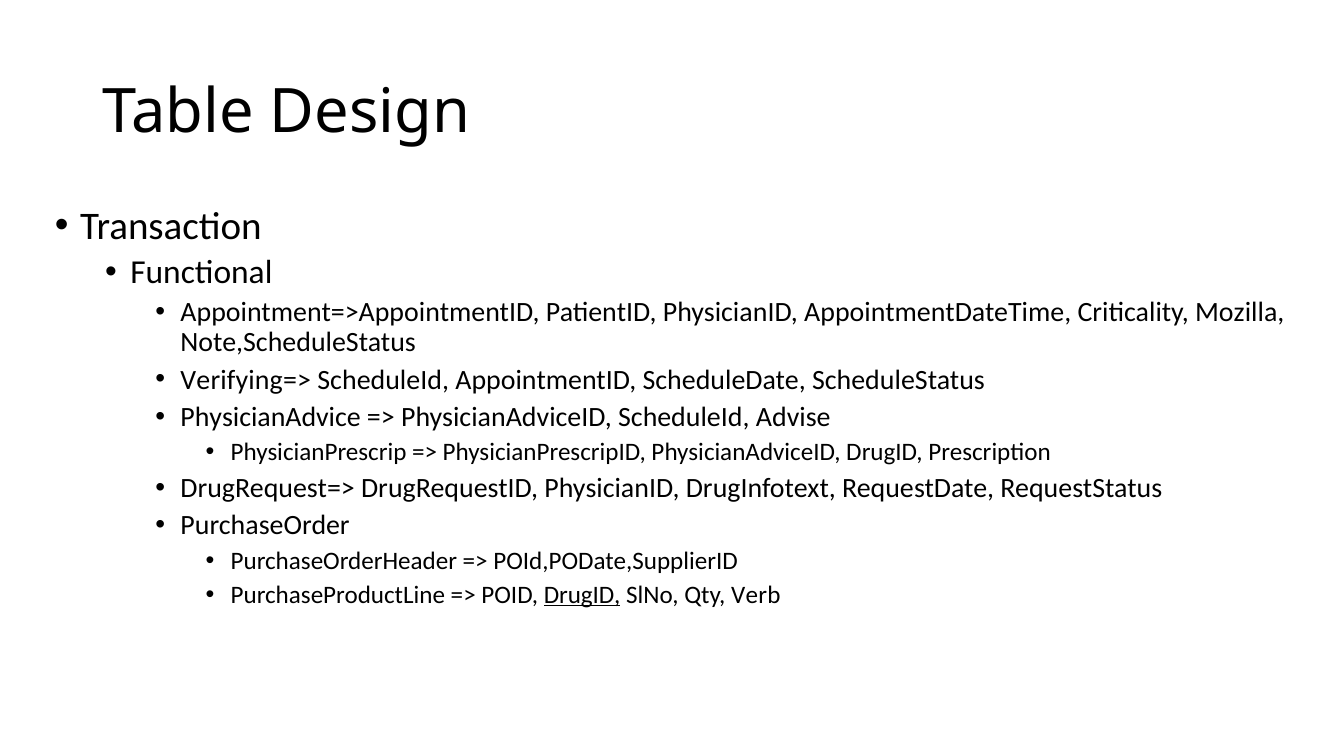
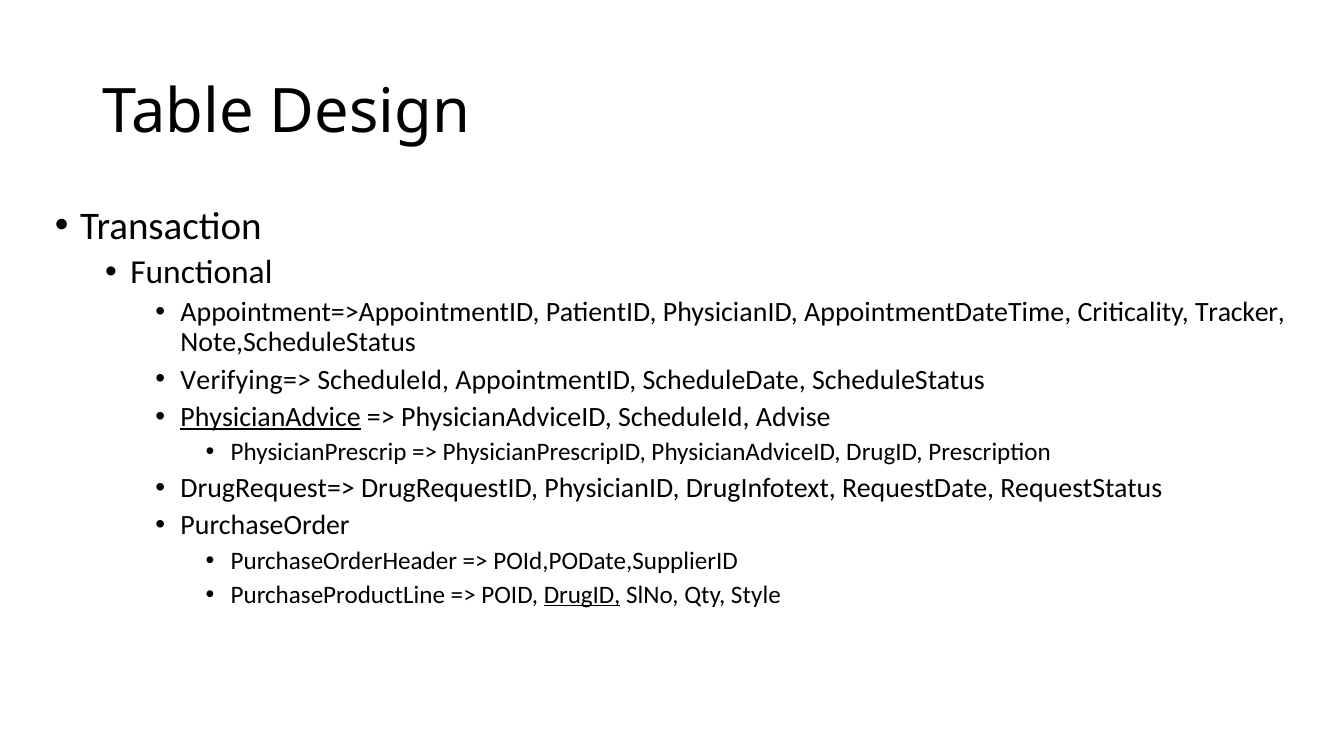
Mozilla: Mozilla -> Tracker
PhysicianAdvice underline: none -> present
Verb: Verb -> Style
